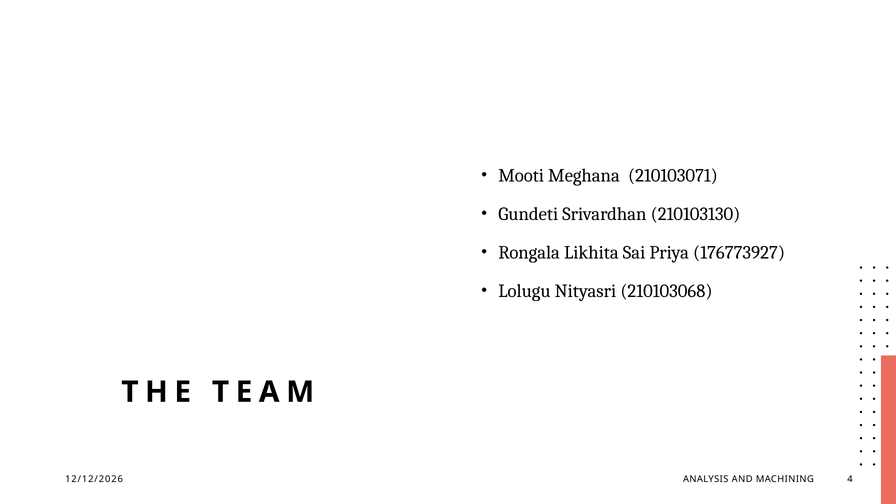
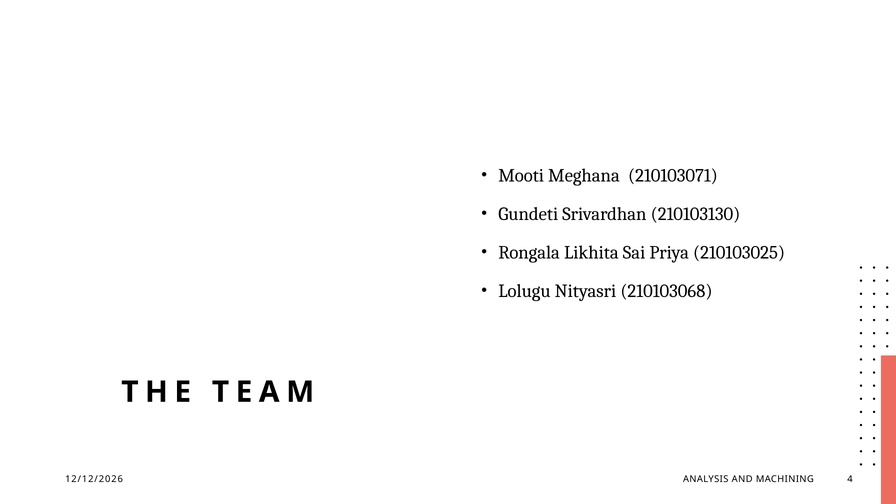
176773927: 176773927 -> 210103025
